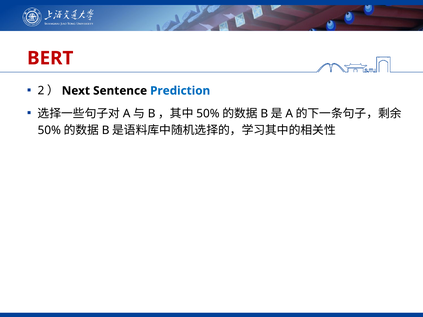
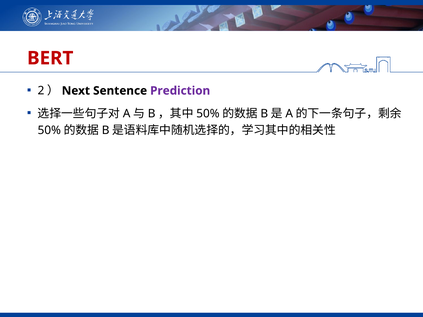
Prediction colour: blue -> purple
